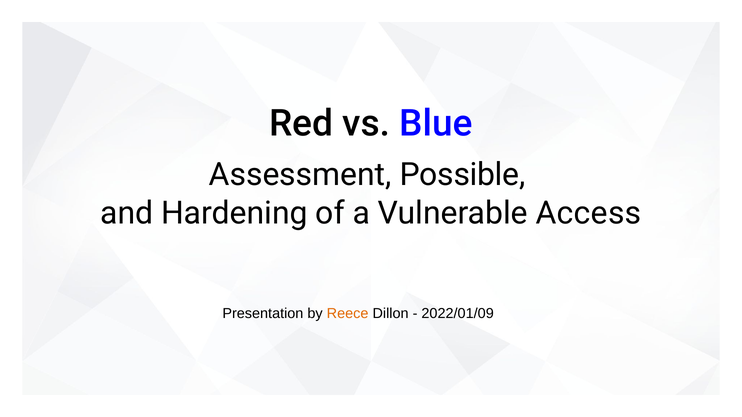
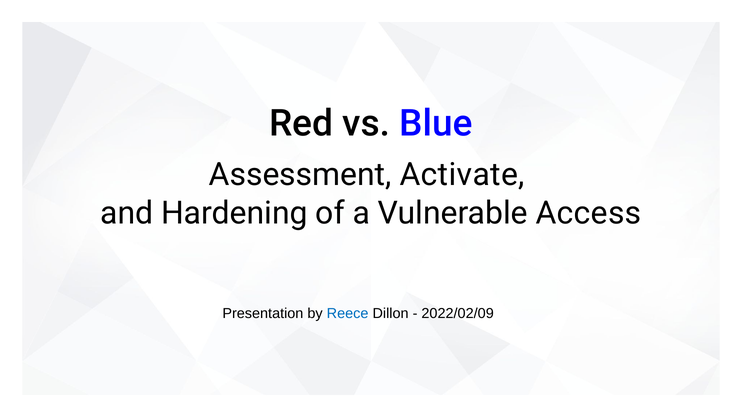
Possible: Possible -> Activate
Reece colour: orange -> blue
2022/01/09: 2022/01/09 -> 2022/02/09
